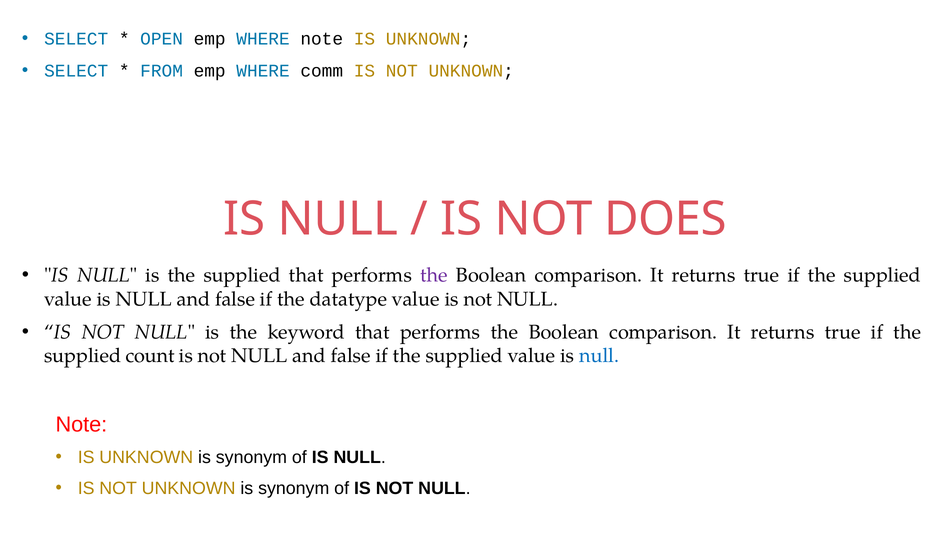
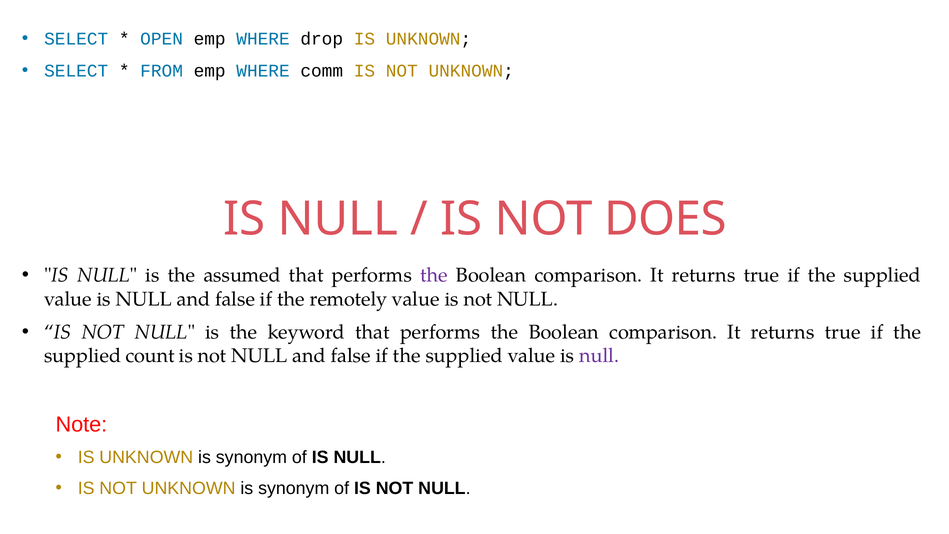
WHERE note: note -> drop
is the supplied: supplied -> assumed
datatype: datatype -> remotely
null at (599, 356) colour: blue -> purple
